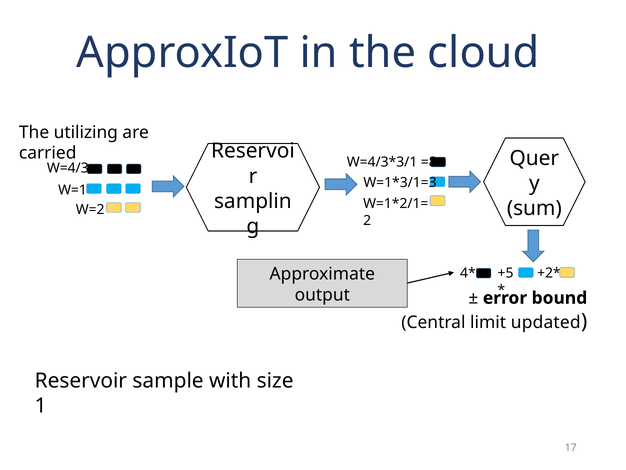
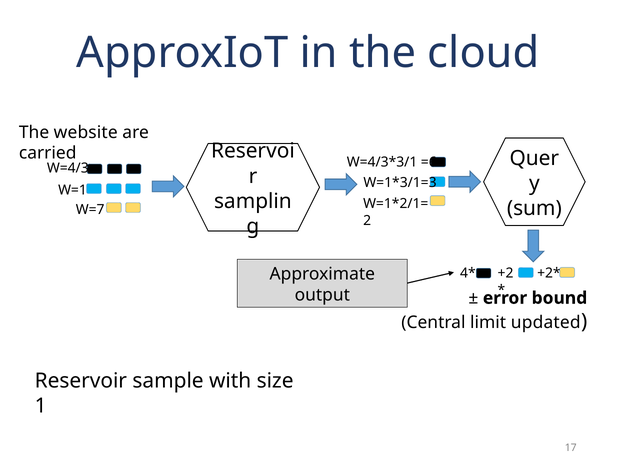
utilizing: utilizing -> website
=8: =8 -> =6
W=2: W=2 -> W=7
+5: +5 -> +2
